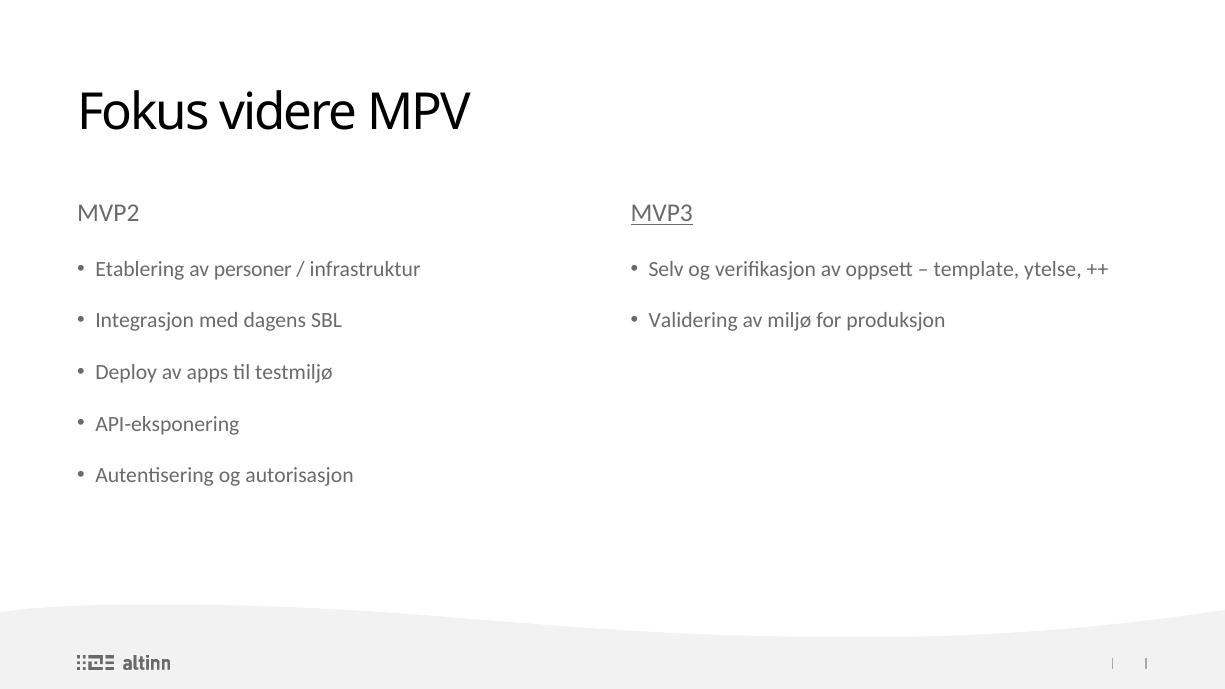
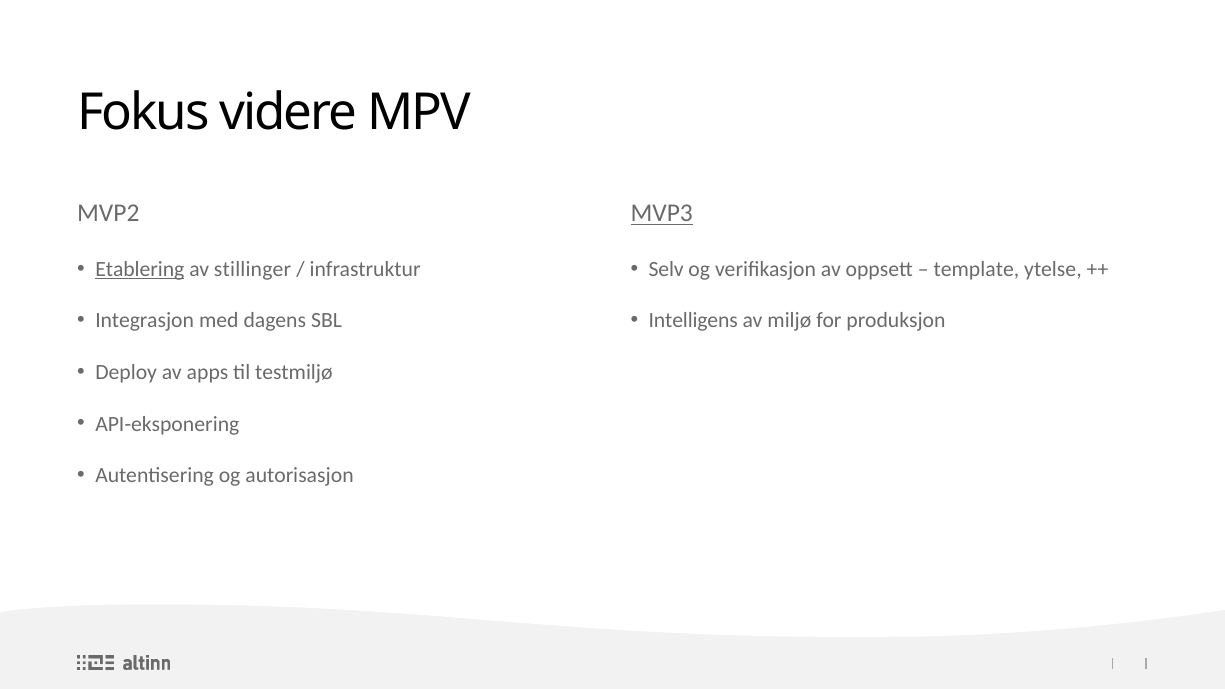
Etablering underline: none -> present
personer: personer -> stillinger
Validering: Validering -> Intelligens
